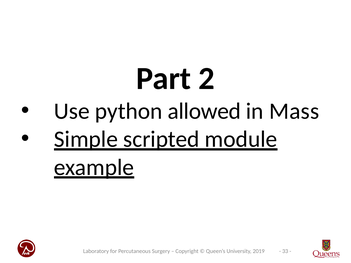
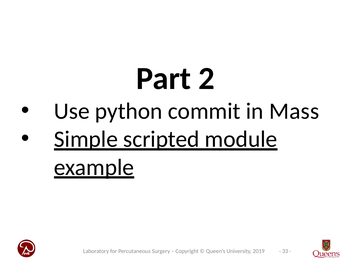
allowed: allowed -> commit
